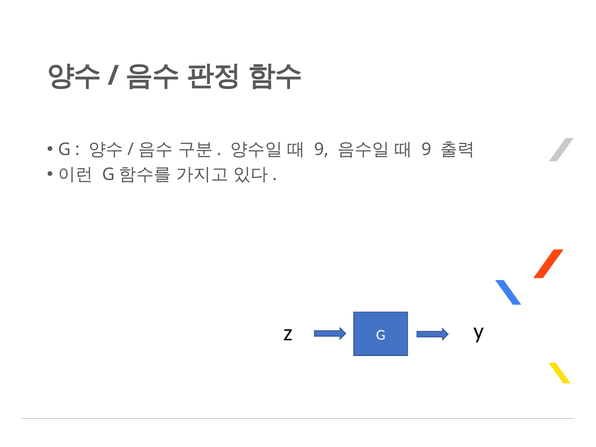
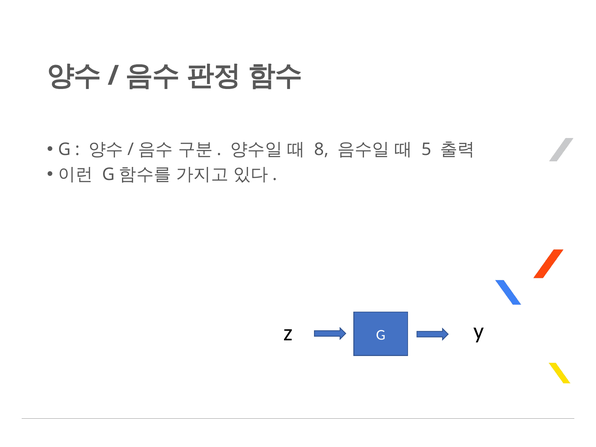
9 at (322, 149): 9 -> 8
9 at (426, 149): 9 -> 5
